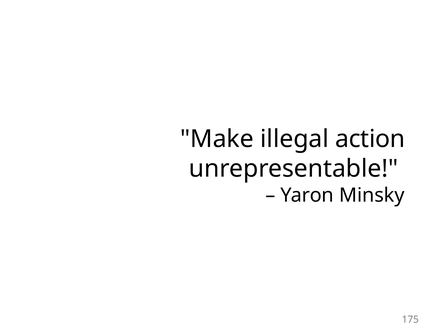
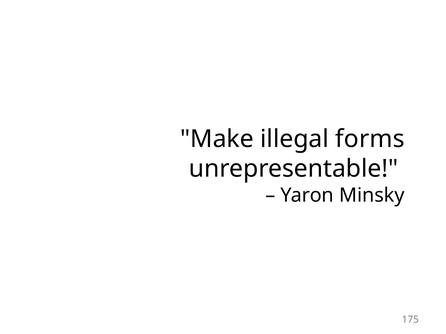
action: action -> forms
